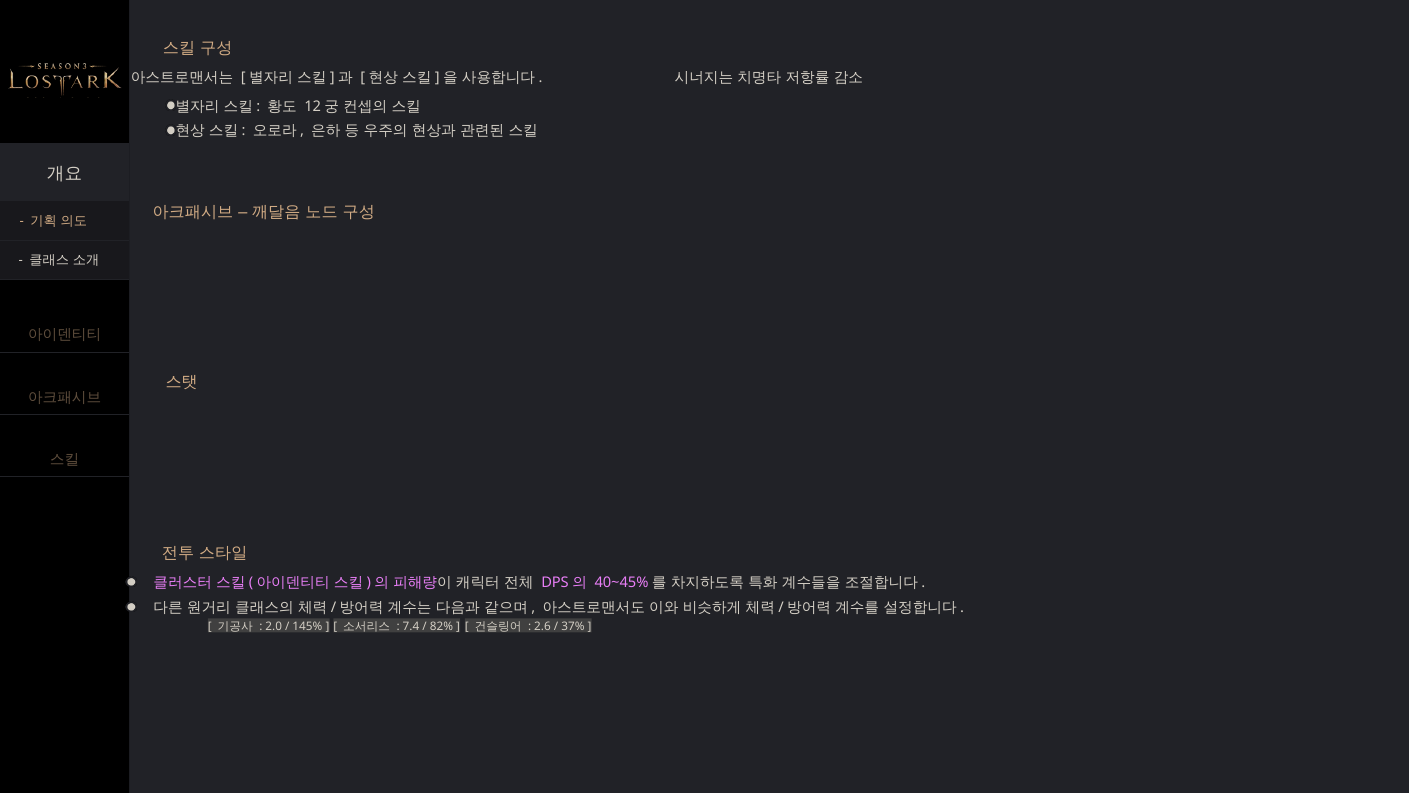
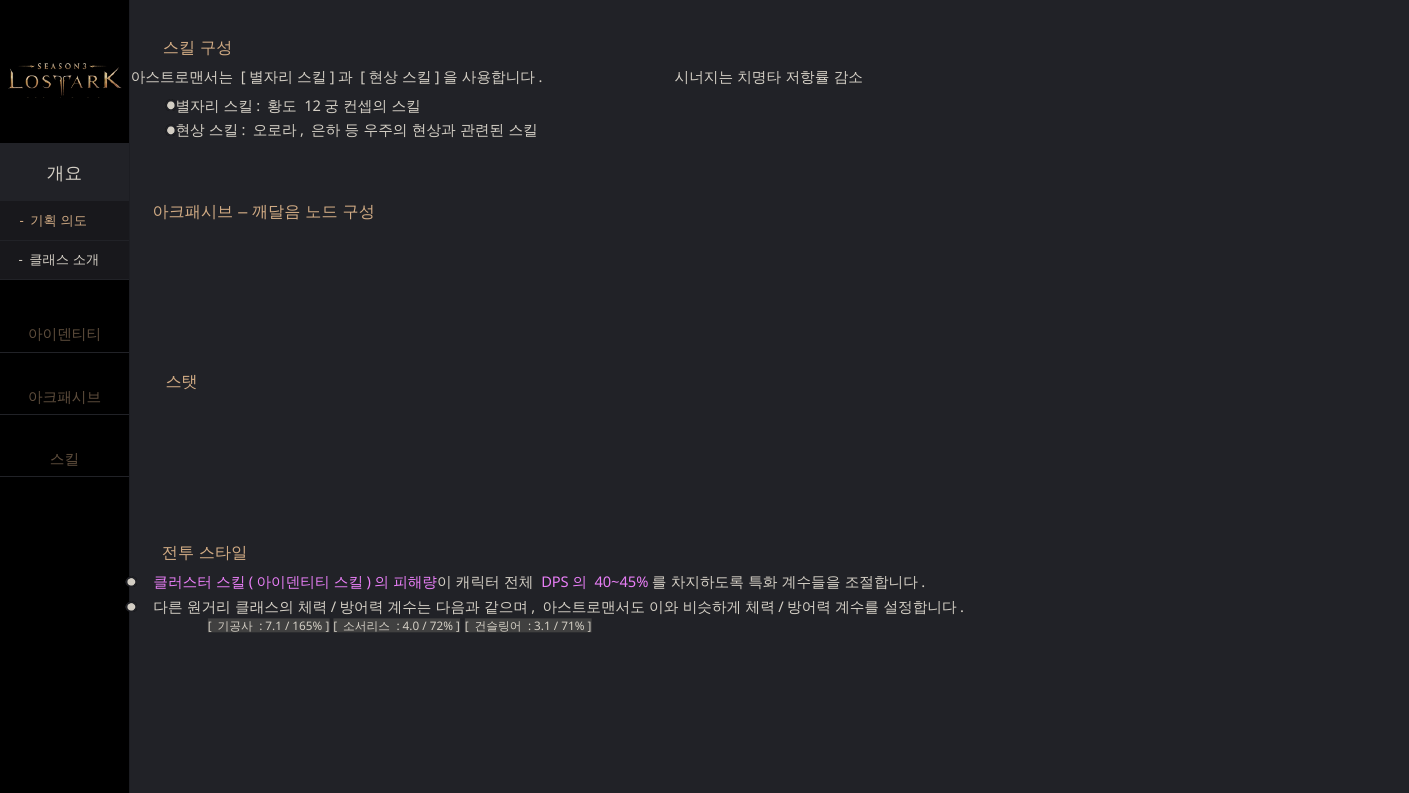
2.0: 2.0 -> 7.1
145%: 145% -> 165%
7.4: 7.4 -> 4.0
82%: 82% -> 72%
2.6: 2.6 -> 3.1
37%: 37% -> 71%
